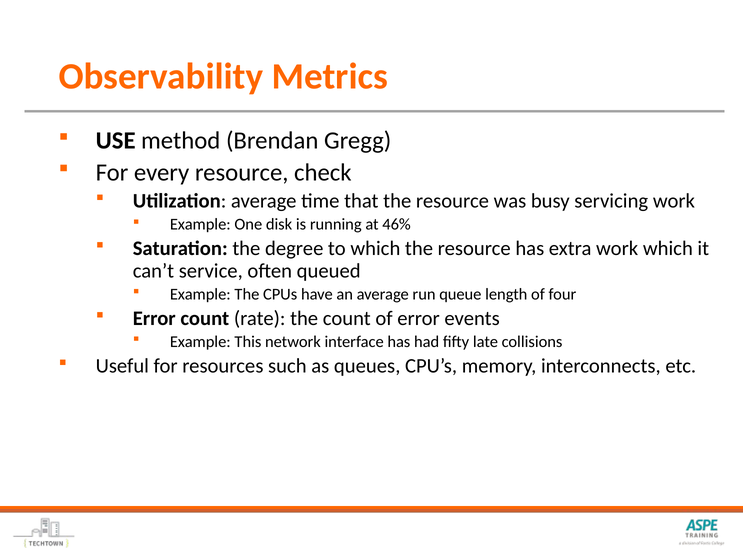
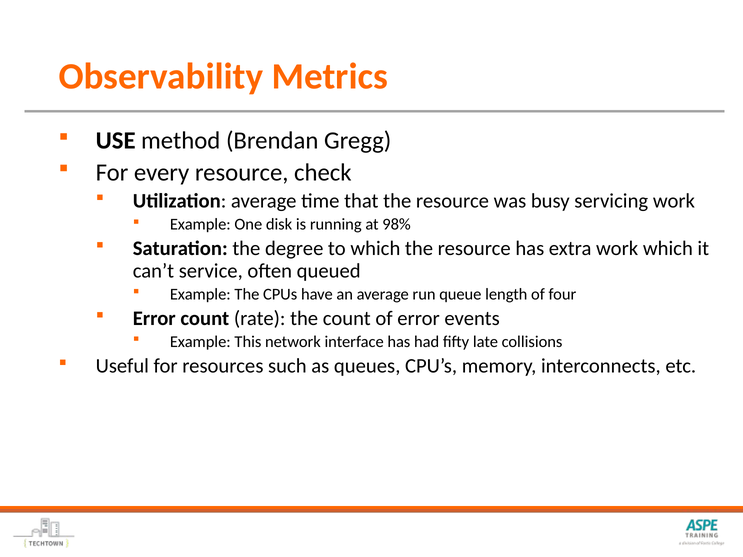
46%: 46% -> 98%
